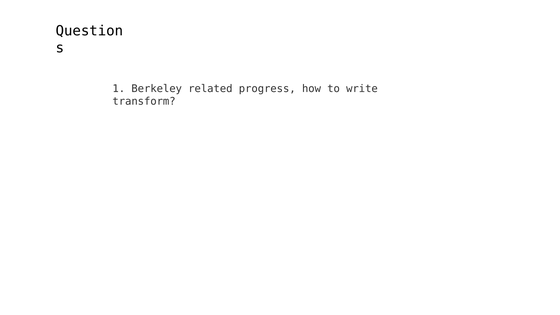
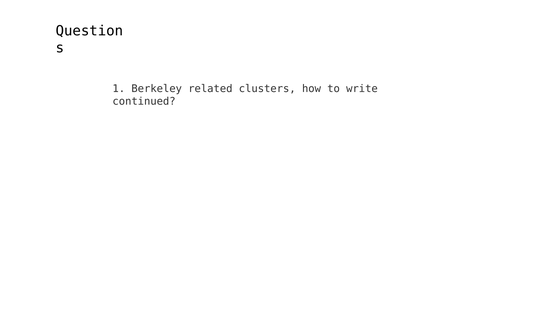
progress: progress -> clusters
transform: transform -> continued
